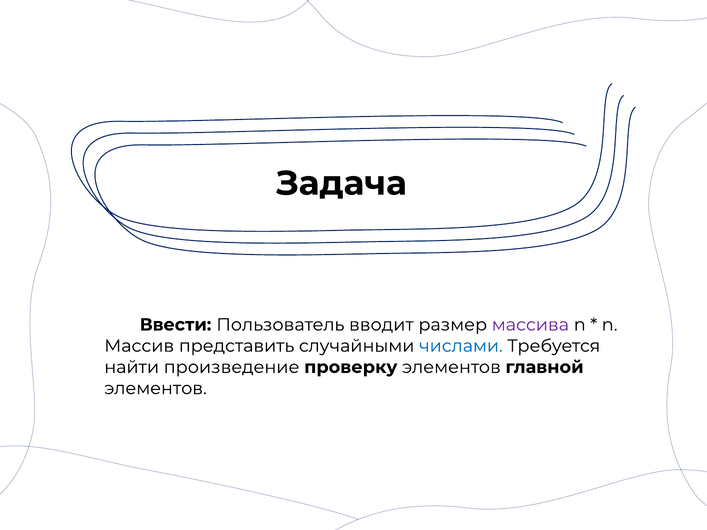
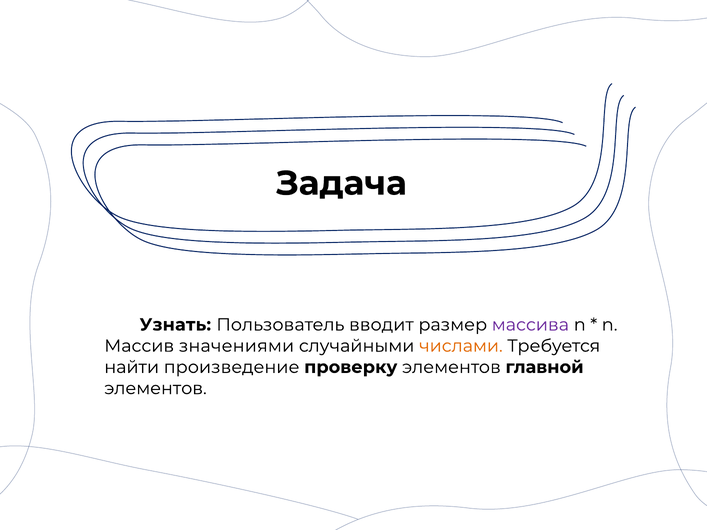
Ввести: Ввести -> Узнать
представить: представить -> значениями
числами colour: blue -> orange
